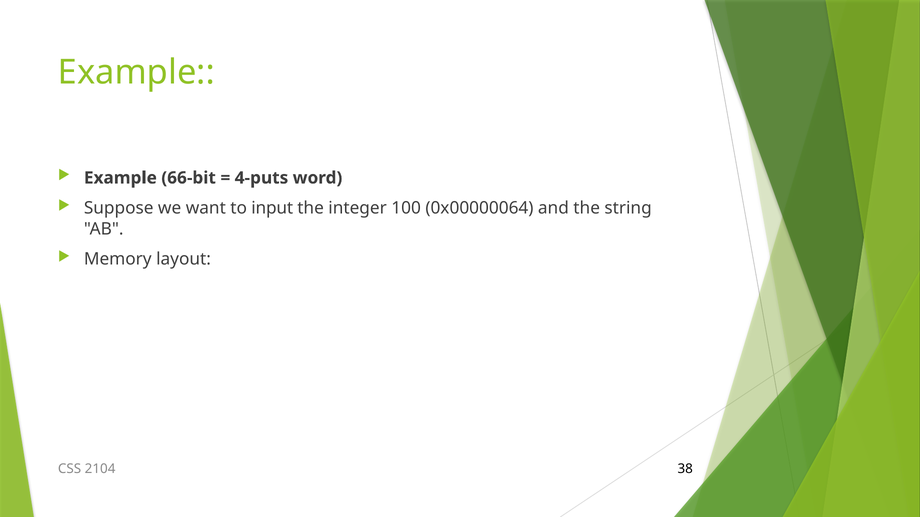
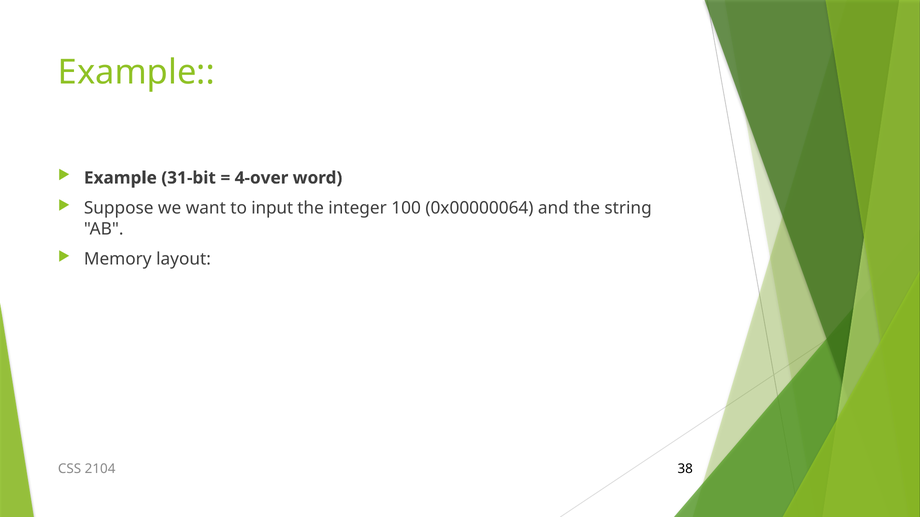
66-bit: 66-bit -> 31-bit
4-puts: 4-puts -> 4-over
